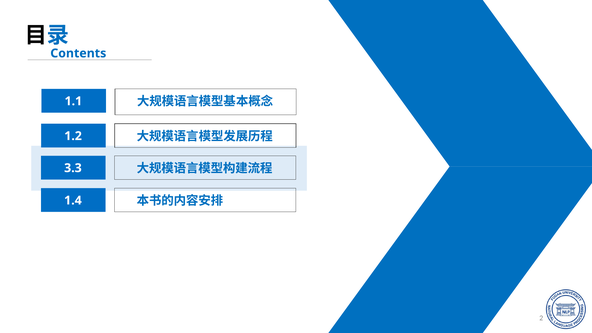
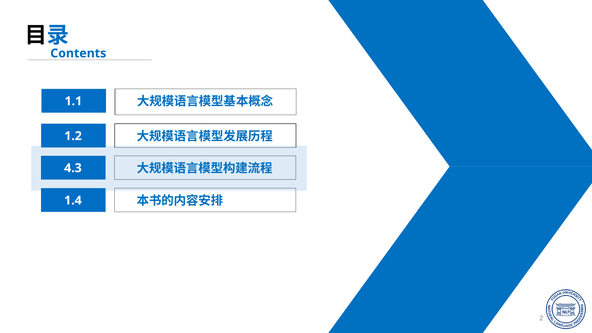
3.3: 3.3 -> 4.3
